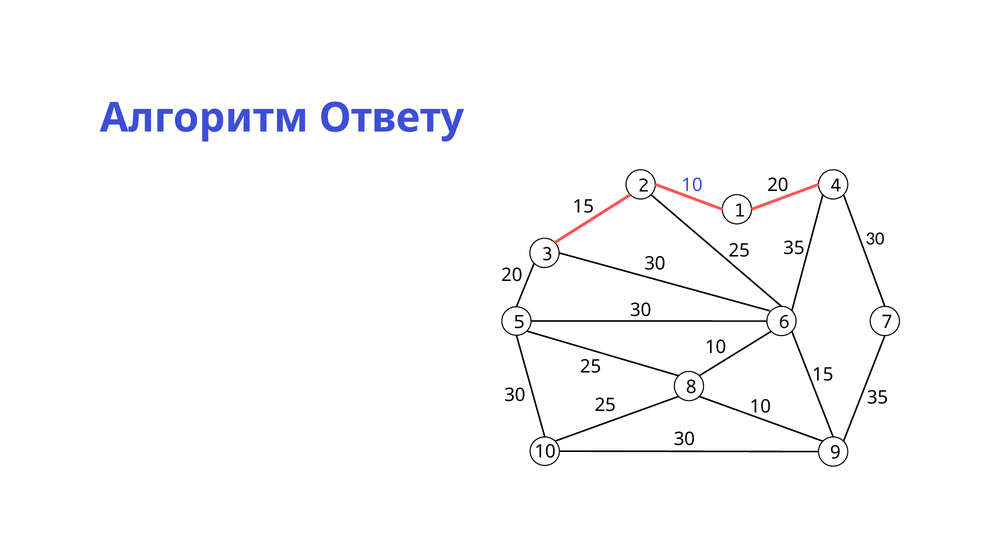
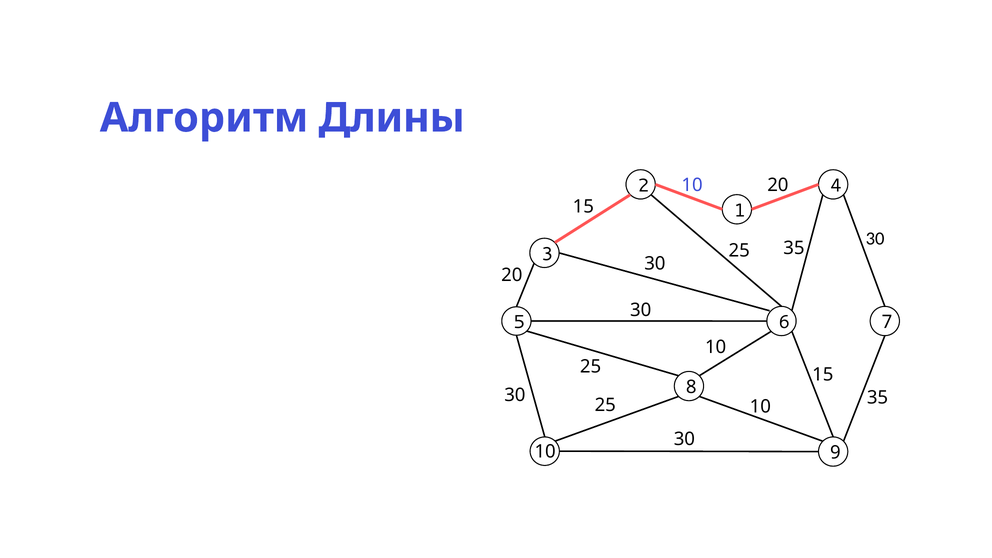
Ответу: Ответу -> Длины
